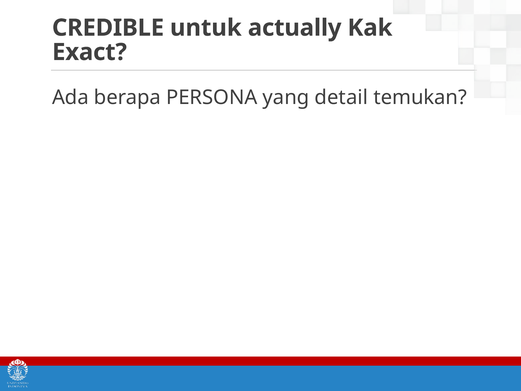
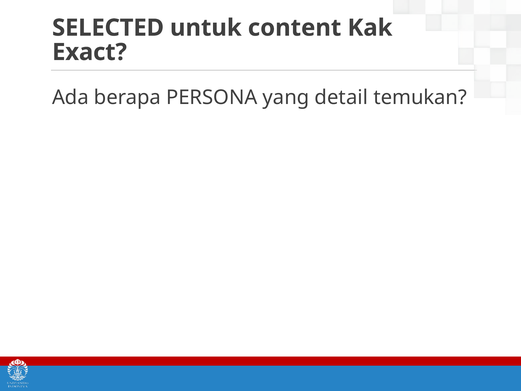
CREDIBLE: CREDIBLE -> SELECTED
actually: actually -> content
